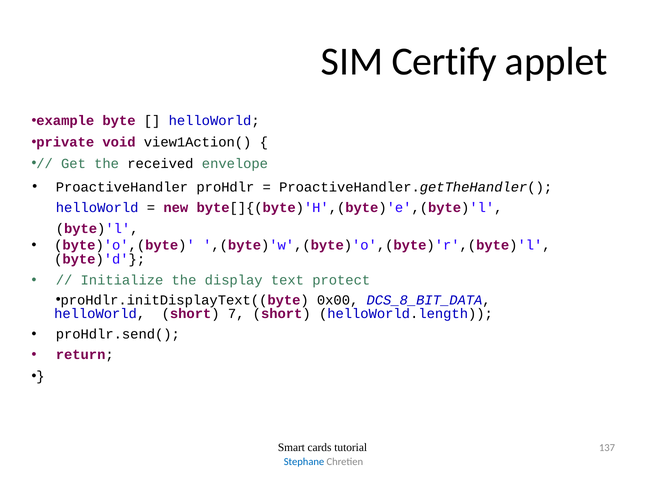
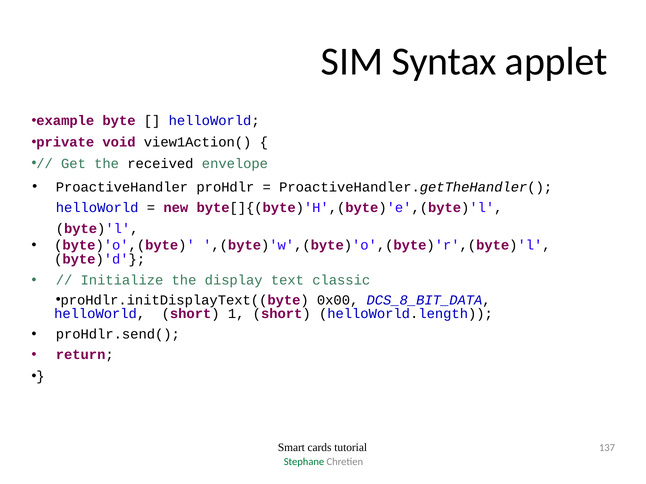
Certify: Certify -> Syntax
protect: protect -> classic
7: 7 -> 1
Stephane colour: blue -> green
